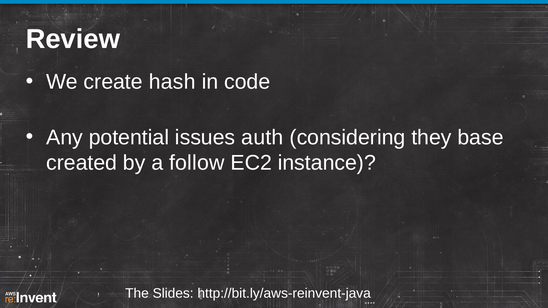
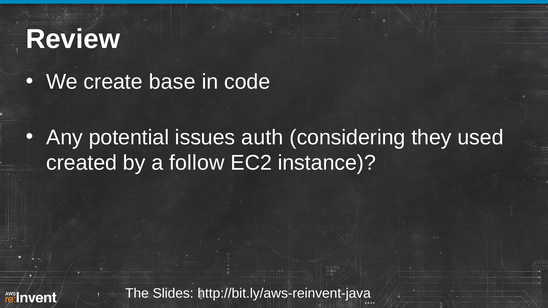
hash: hash -> base
base: base -> used
